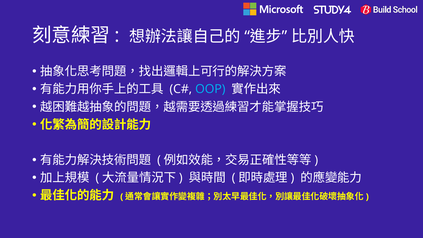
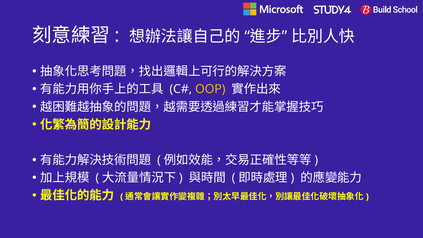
OOP colour: light blue -> yellow
